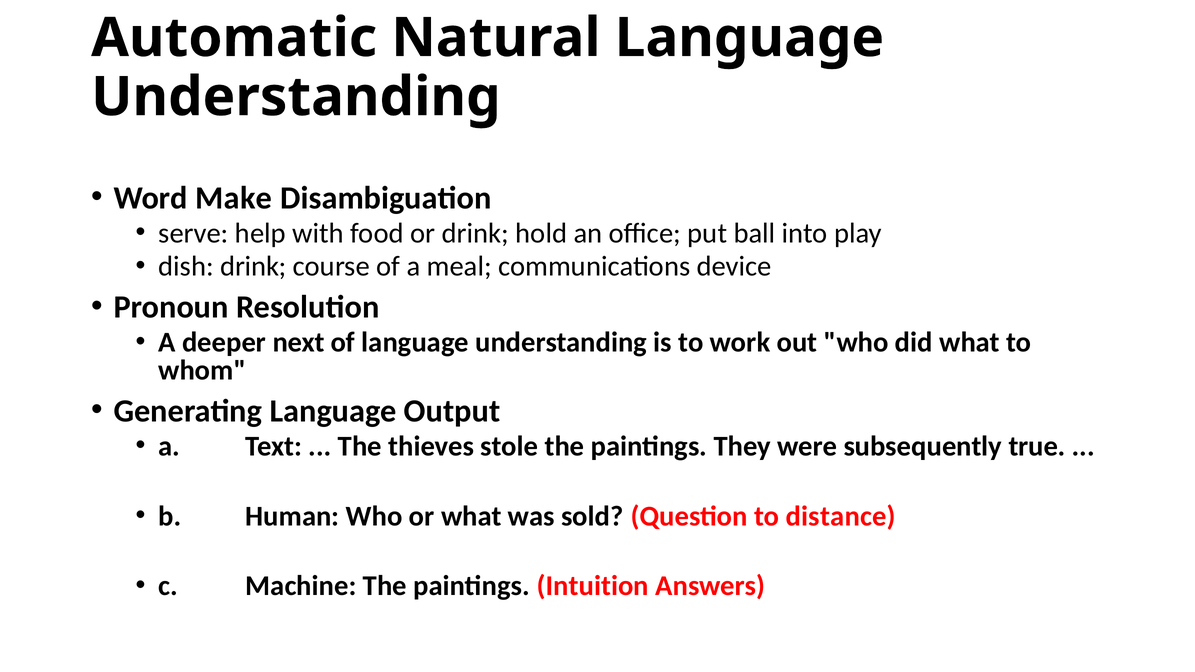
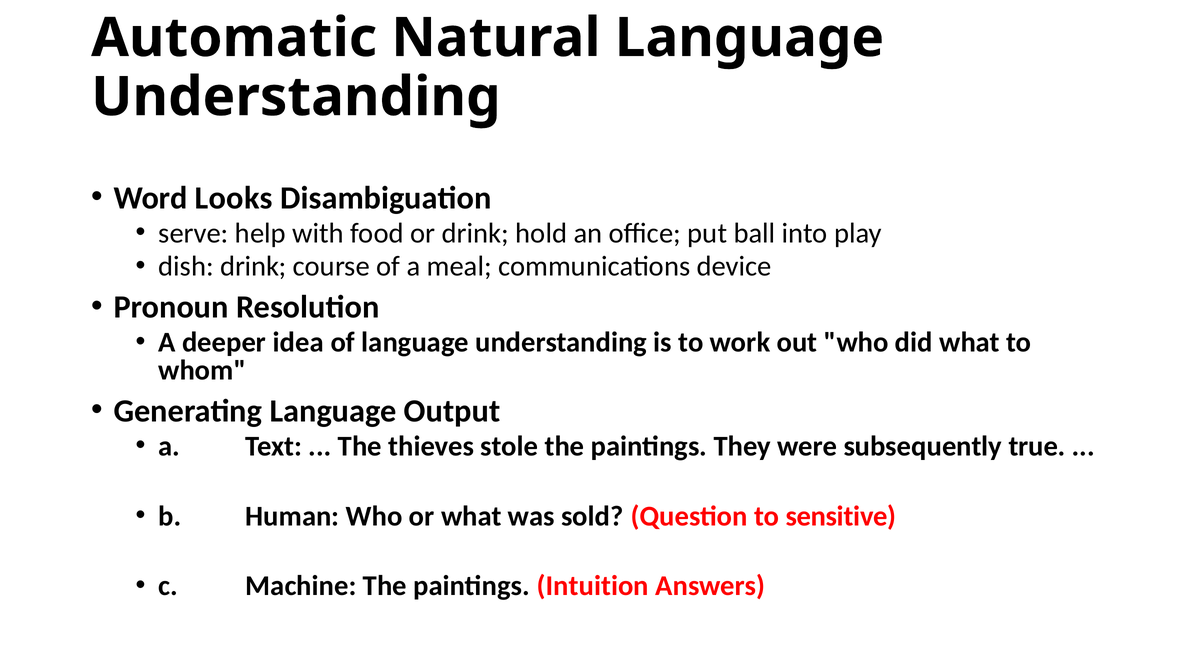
Make: Make -> Looks
next: next -> idea
distance: distance -> sensitive
